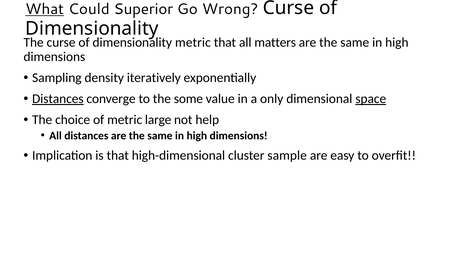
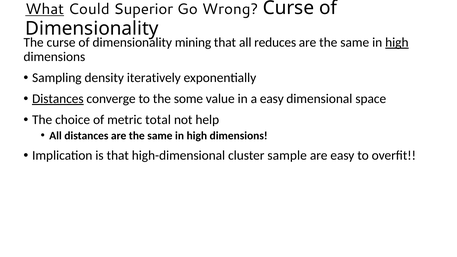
dimensionality metric: metric -> mining
matters: matters -> reduces
high at (397, 42) underline: none -> present
a only: only -> easy
space underline: present -> none
large: large -> total
